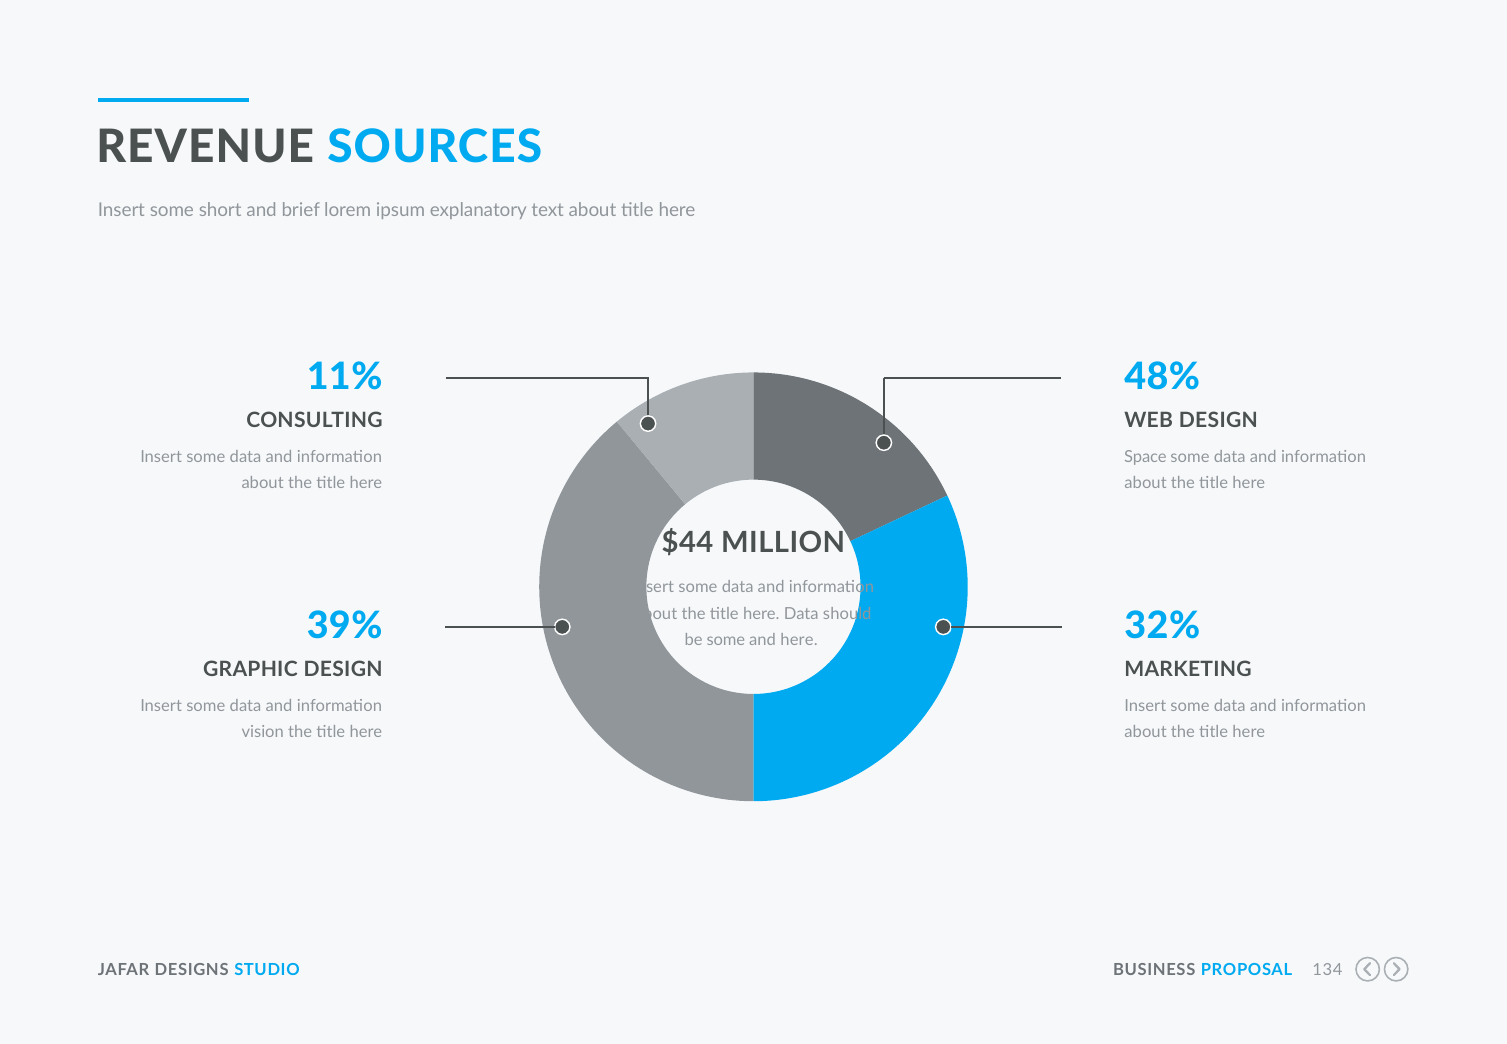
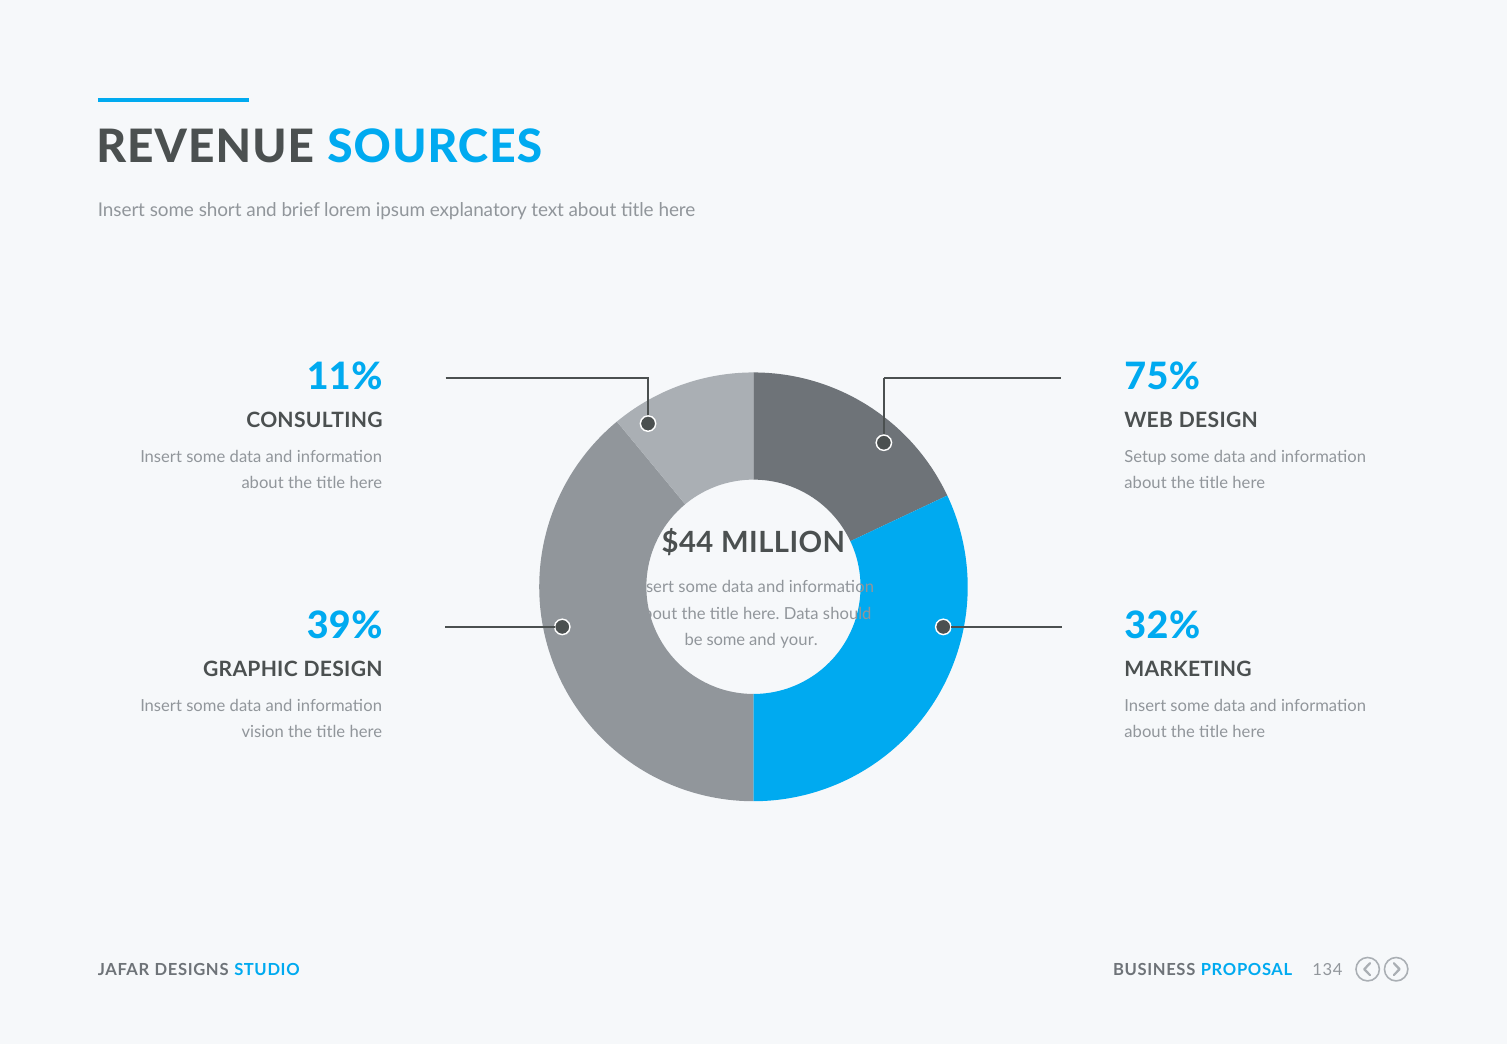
48%: 48% -> 75%
Space: Space -> Setup
and here: here -> your
